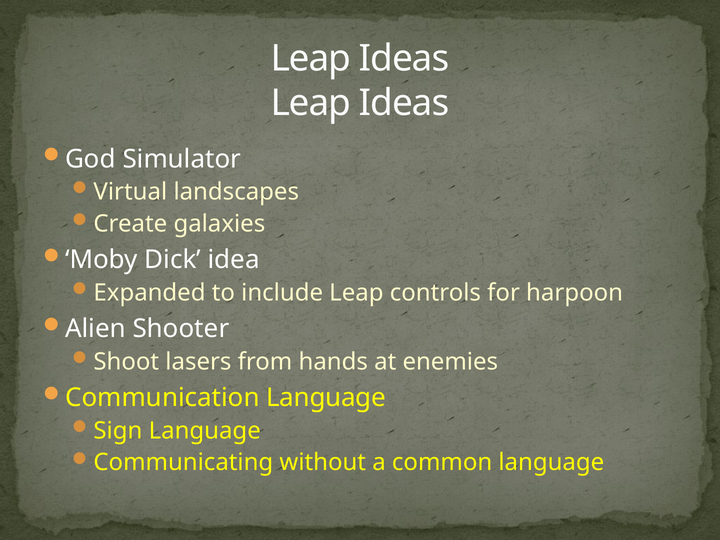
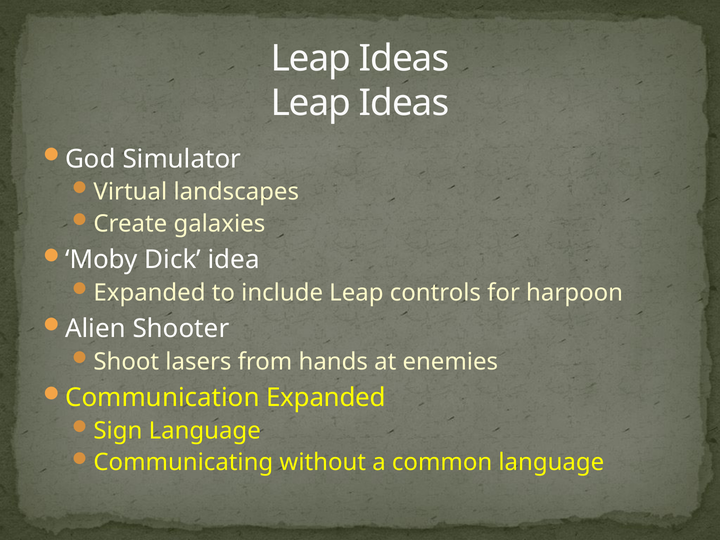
Communication Language: Language -> Expanded
